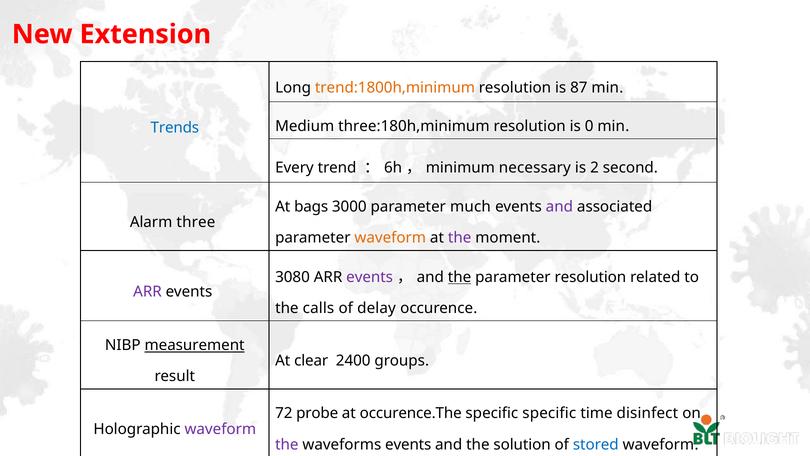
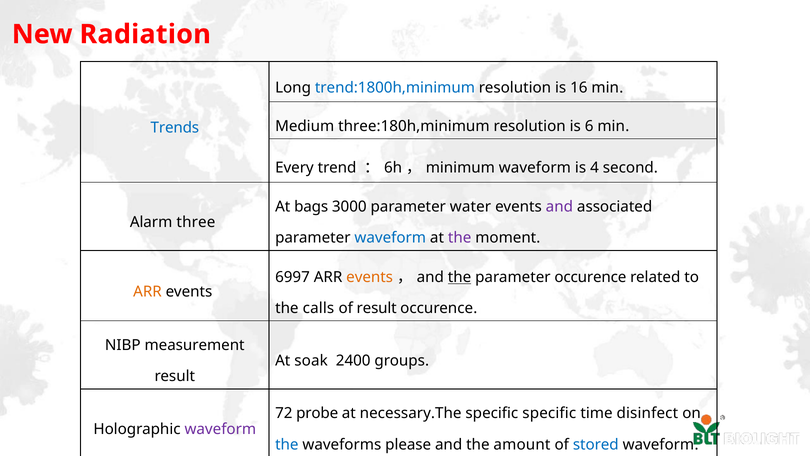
Extension: Extension -> Radiation
trend:1800h,minimum colour: orange -> blue
87: 87 -> 16
0: 0 -> 6
necessary at (535, 168): necessary -> waveform
2: 2 -> 4
much: much -> water
waveform at (390, 238) colour: orange -> blue
3080: 3080 -> 6997
events at (370, 277) colour: purple -> orange
parameter resolution: resolution -> occurence
ARR at (148, 291) colour: purple -> orange
of delay: delay -> result
measurement underline: present -> none
clear: clear -> soak
occurence.The: occurence.The -> necessary.The
the at (287, 444) colour: purple -> blue
waveforms events: events -> please
solution: solution -> amount
